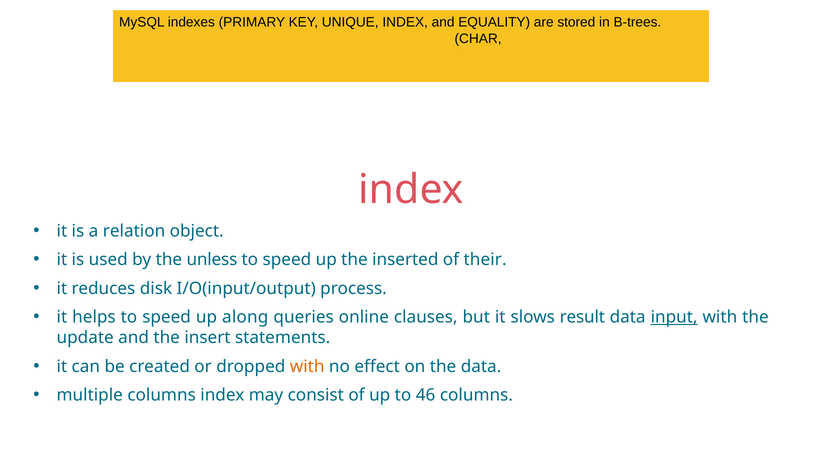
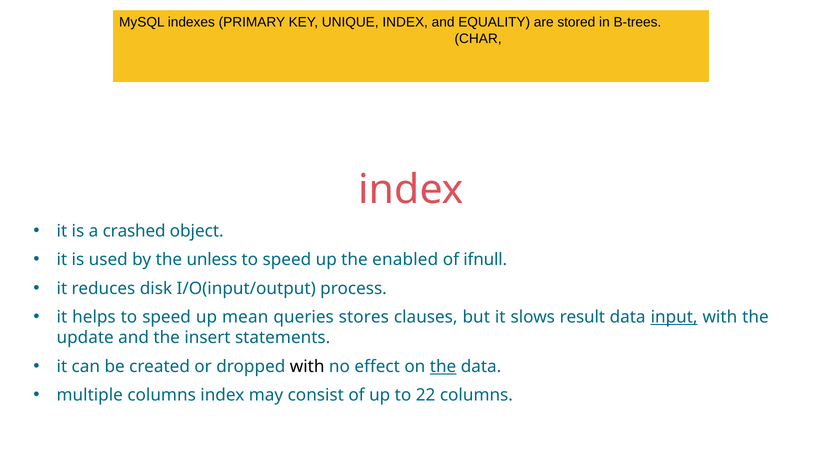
relation: relation -> crashed
inserted: inserted -> enabled
their: their -> ifnull
along: along -> mean
online: online -> stores
with at (307, 367) colour: orange -> black
the at (443, 367) underline: none -> present
46: 46 -> 22
